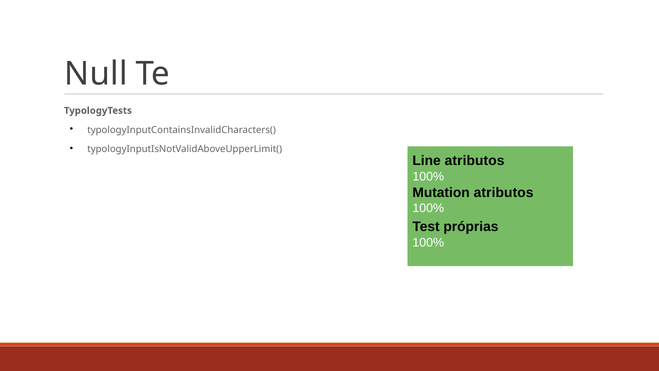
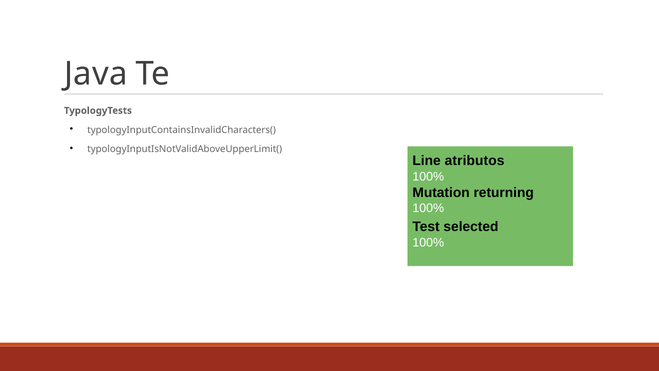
Null: Null -> Java
Mutation atributos: atributos -> returning
próprias: próprias -> selected
